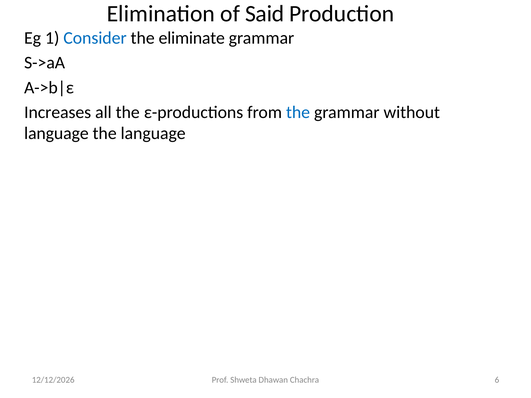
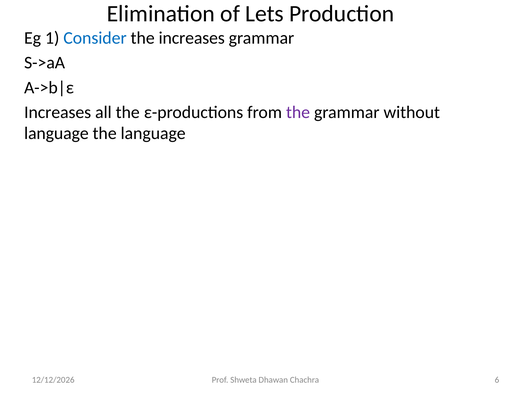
Said: Said -> Lets
the eliminate: eliminate -> increases
the at (298, 112) colour: blue -> purple
